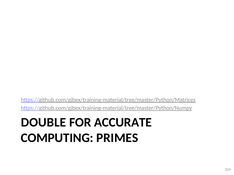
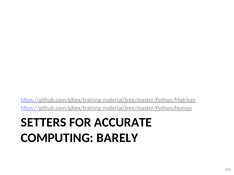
DOUBLE: DOUBLE -> SETTERS
PRIMES: PRIMES -> BARELY
